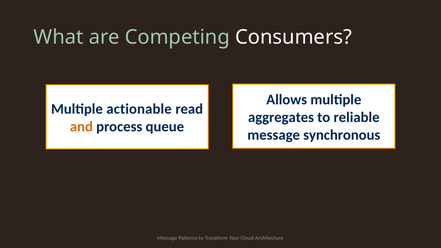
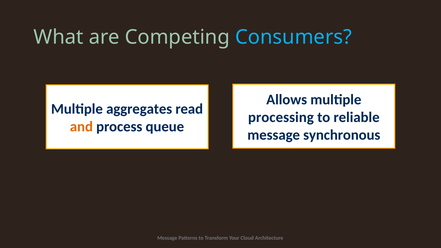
Consumers colour: white -> light blue
actionable: actionable -> aggregates
aggregates: aggregates -> processing
